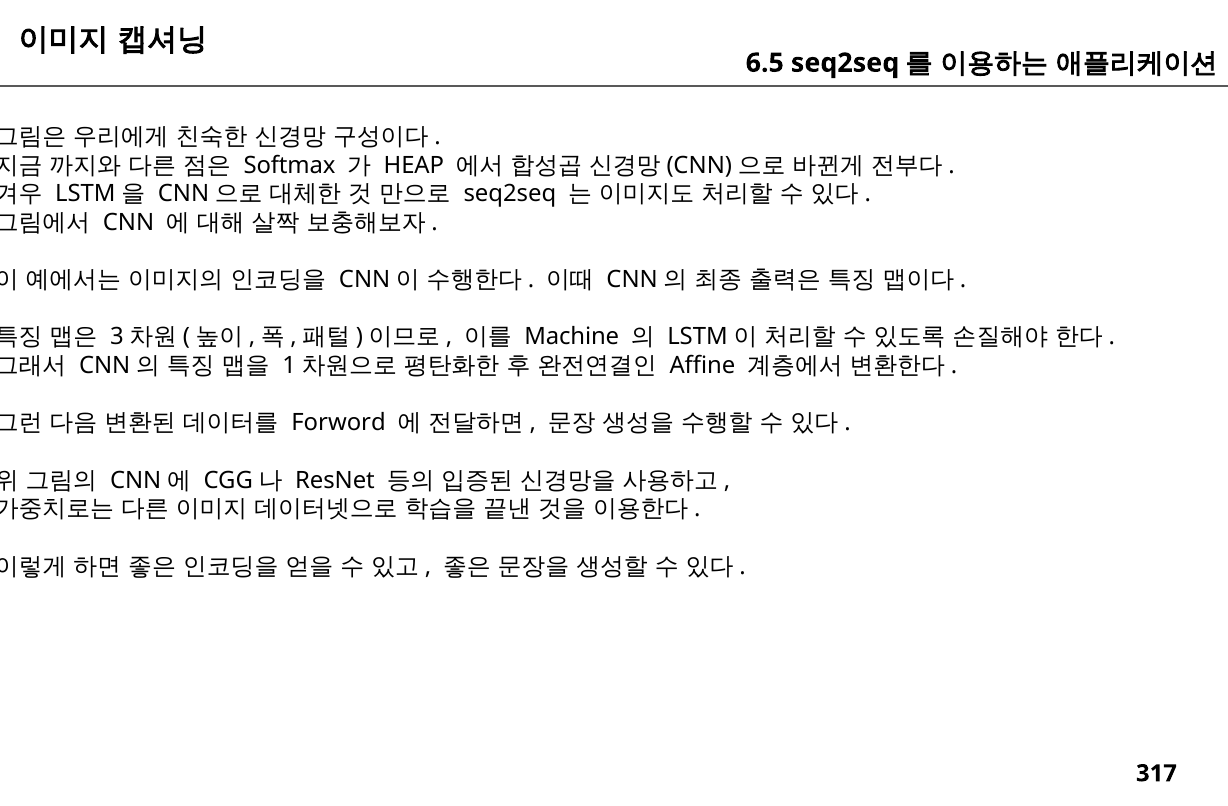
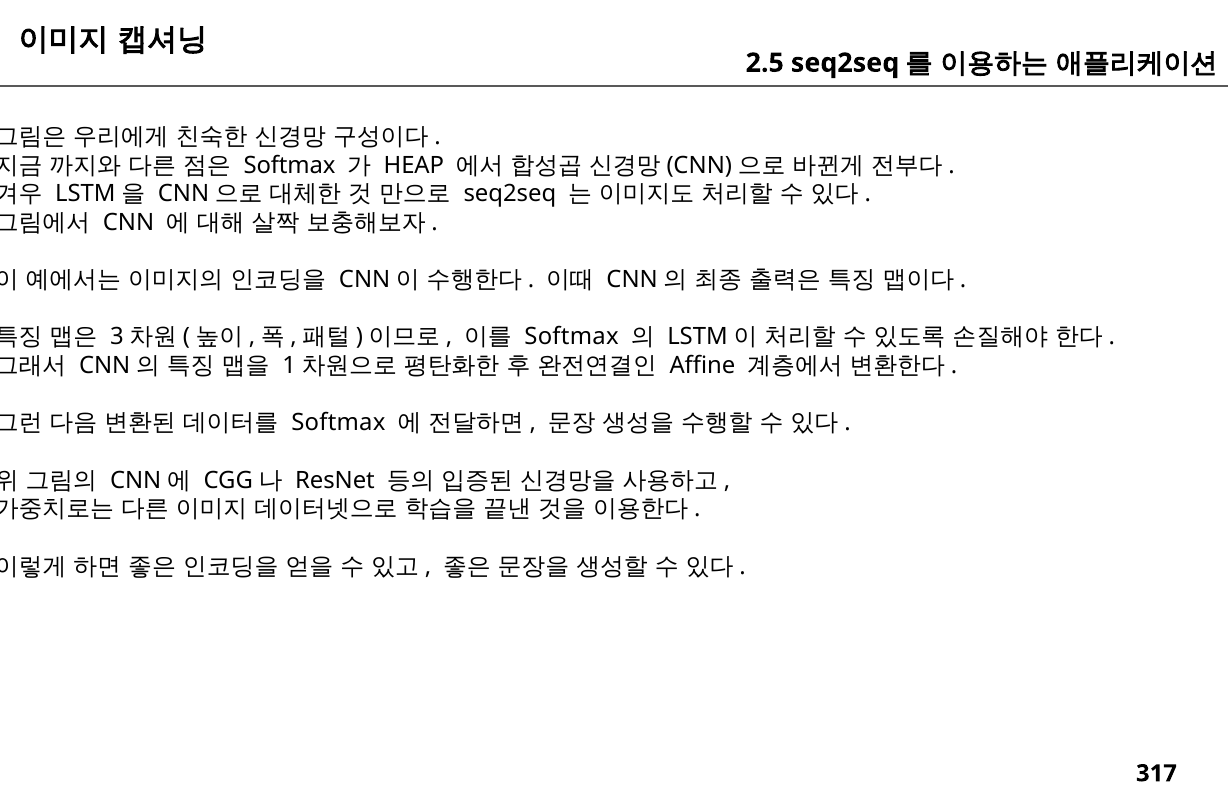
6.5: 6.5 -> 2.5
Machine at (572, 337): Machine -> Softmax
Forword at (339, 423): Forword -> Softmax
